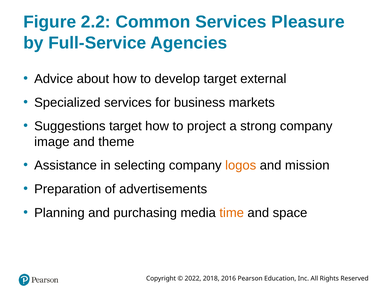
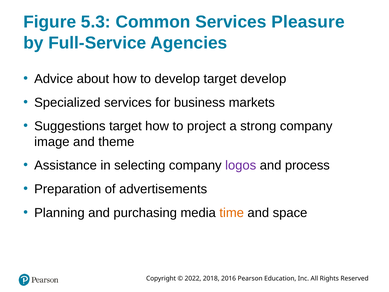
2.2: 2.2 -> 5.3
target external: external -> develop
logos colour: orange -> purple
mission: mission -> process
